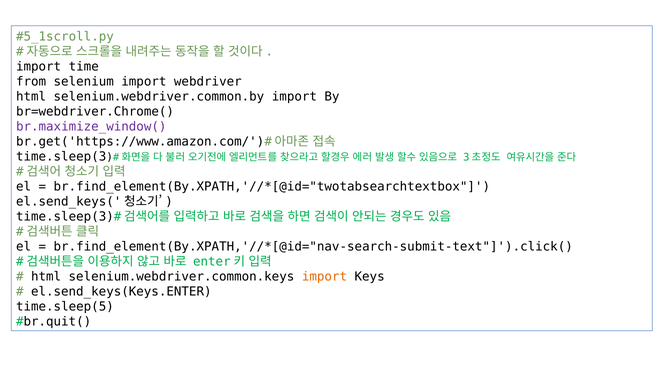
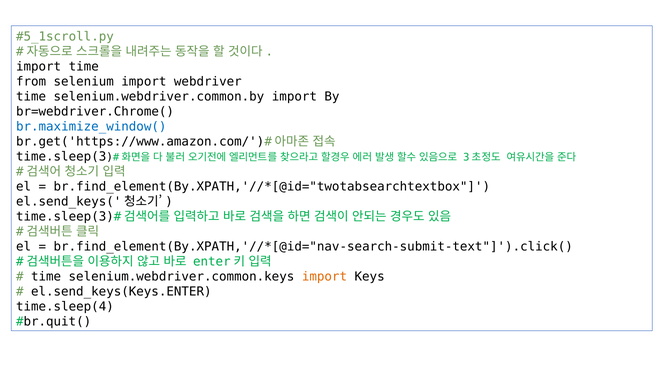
html at (31, 97): html -> time
br.maximize_window( colour: purple -> blue
html at (46, 277): html -> time
time.sleep(5: time.sleep(5 -> time.sleep(4
